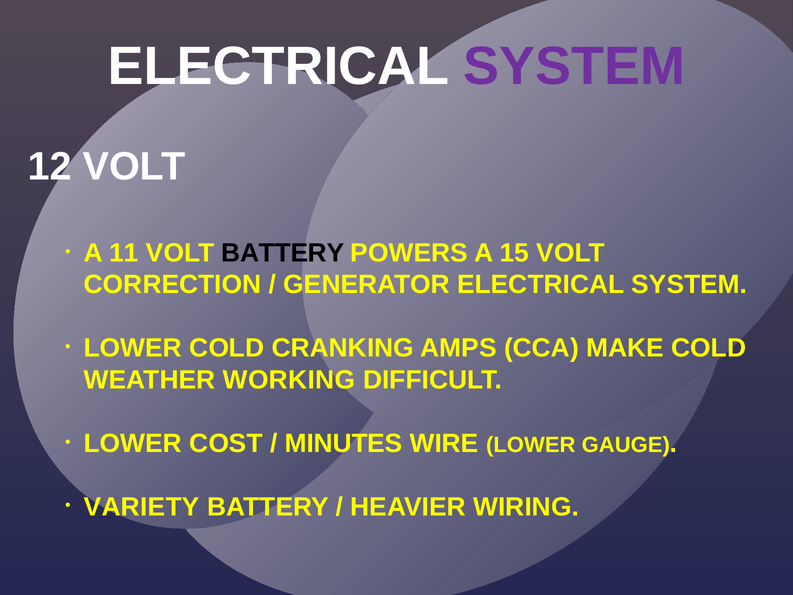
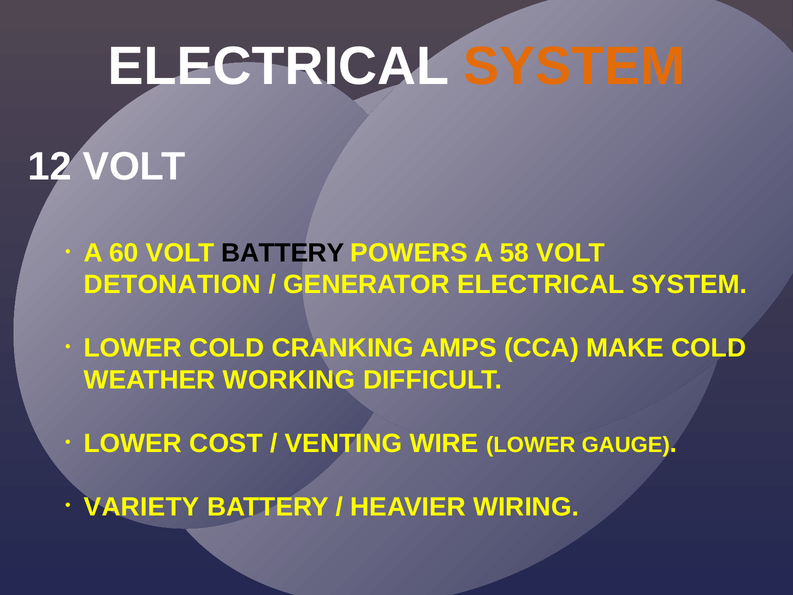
SYSTEM at (574, 66) colour: purple -> orange
11: 11 -> 60
15: 15 -> 58
CORRECTION: CORRECTION -> DETONATION
MINUTES: MINUTES -> VENTING
